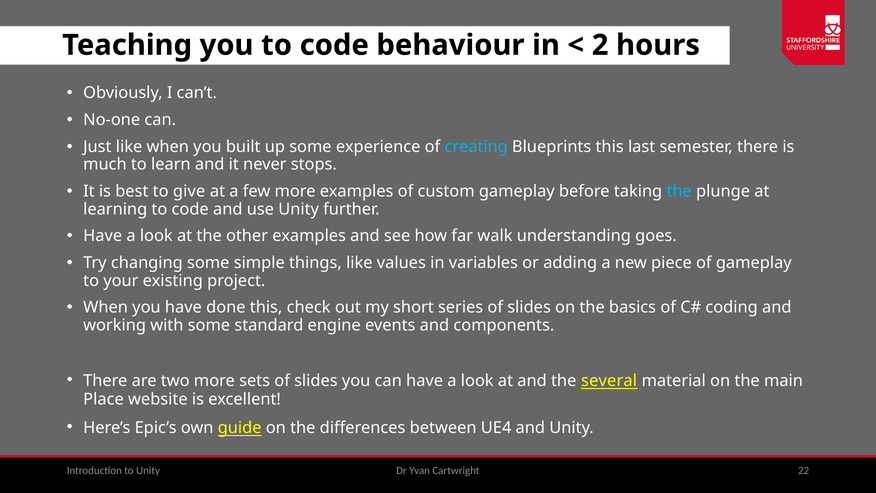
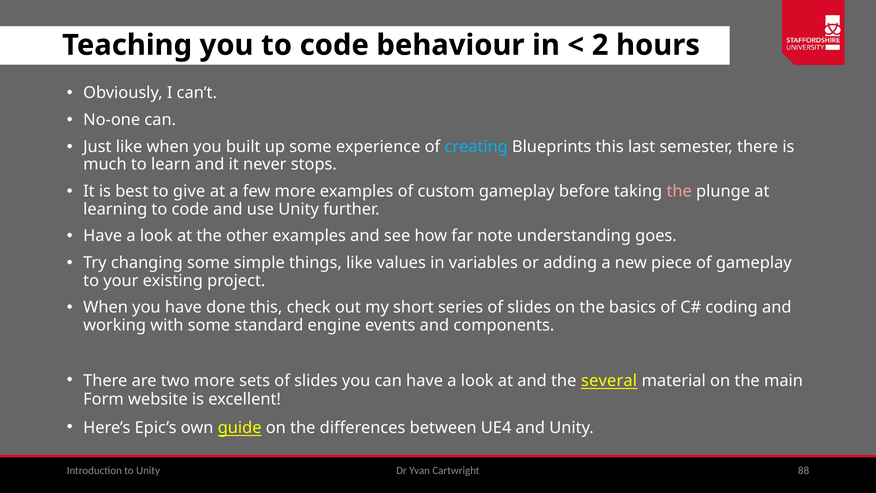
the at (679, 191) colour: light blue -> pink
walk: walk -> note
Place: Place -> Form
22: 22 -> 88
